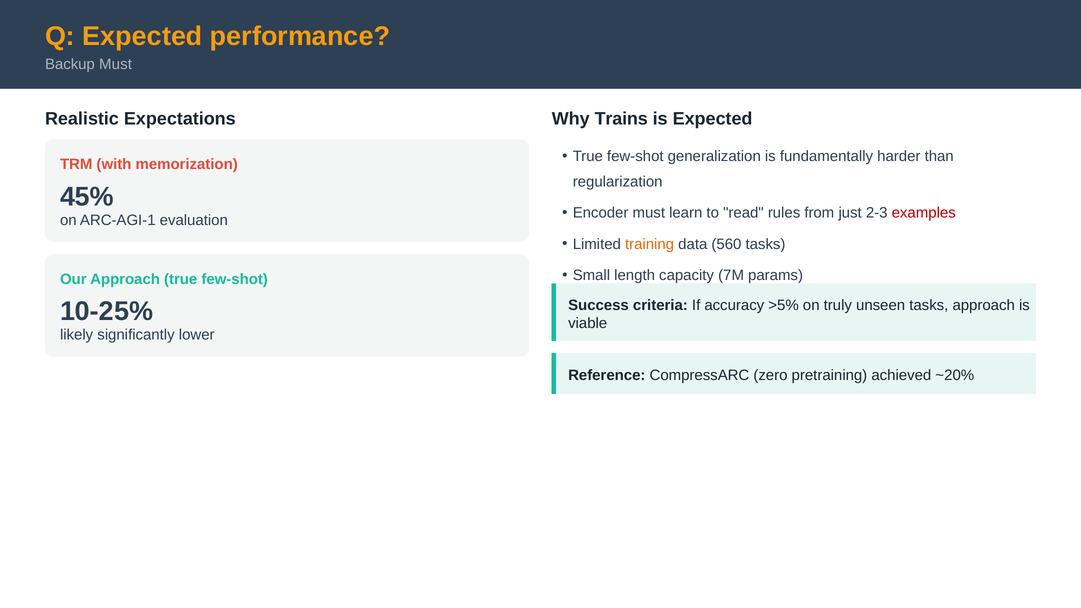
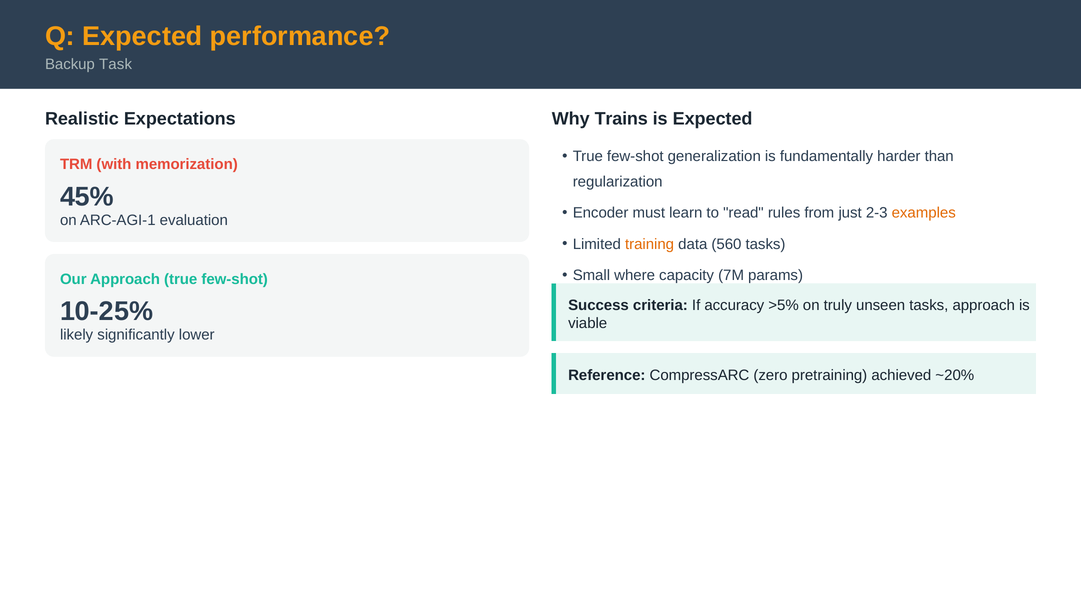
Backup Must: Must -> Task
examples colour: red -> orange
length: length -> where
